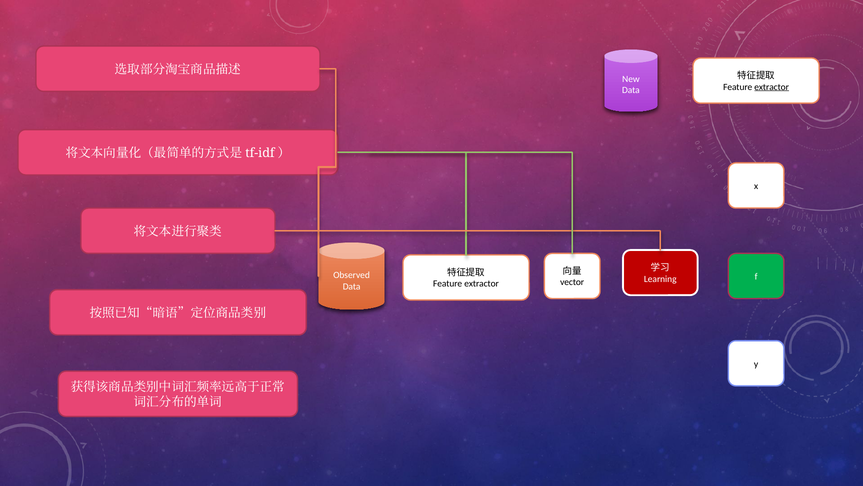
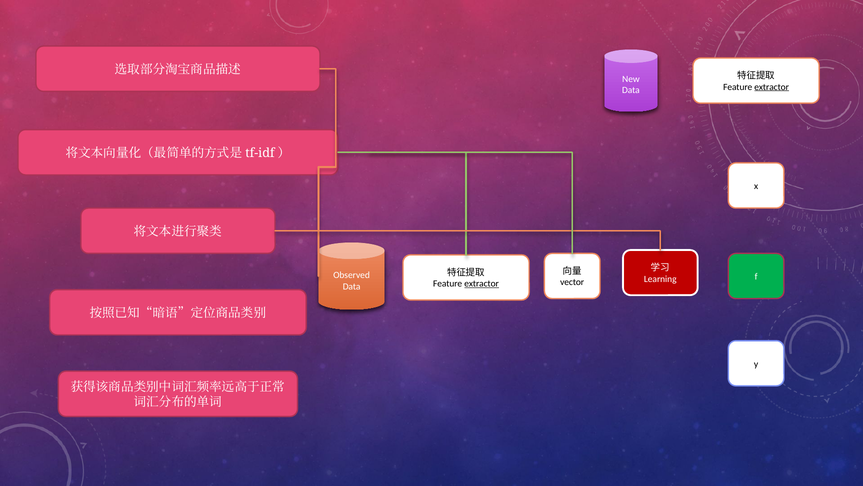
extractor at (482, 283) underline: none -> present
